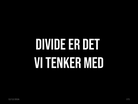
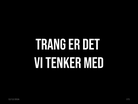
DIVIDE: DIVIDE -> TRANG
